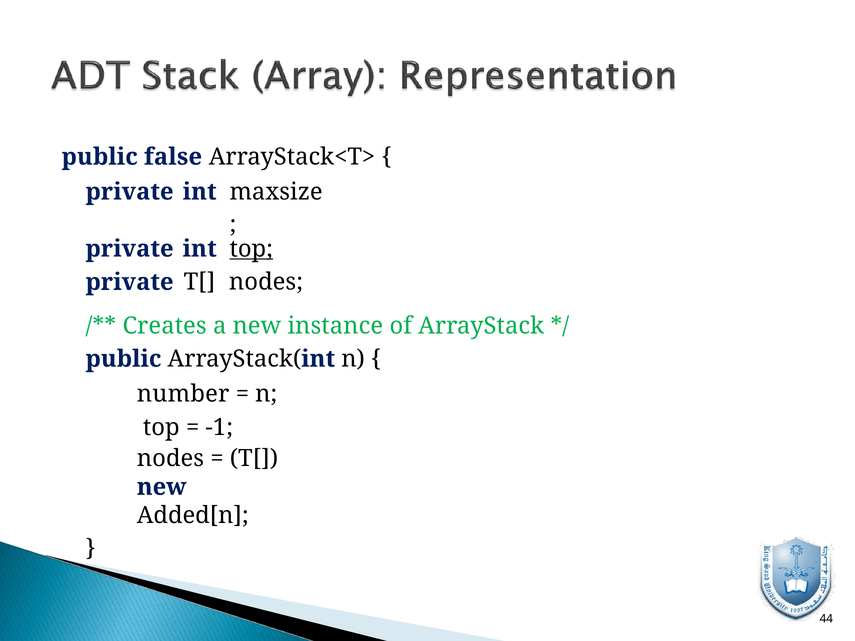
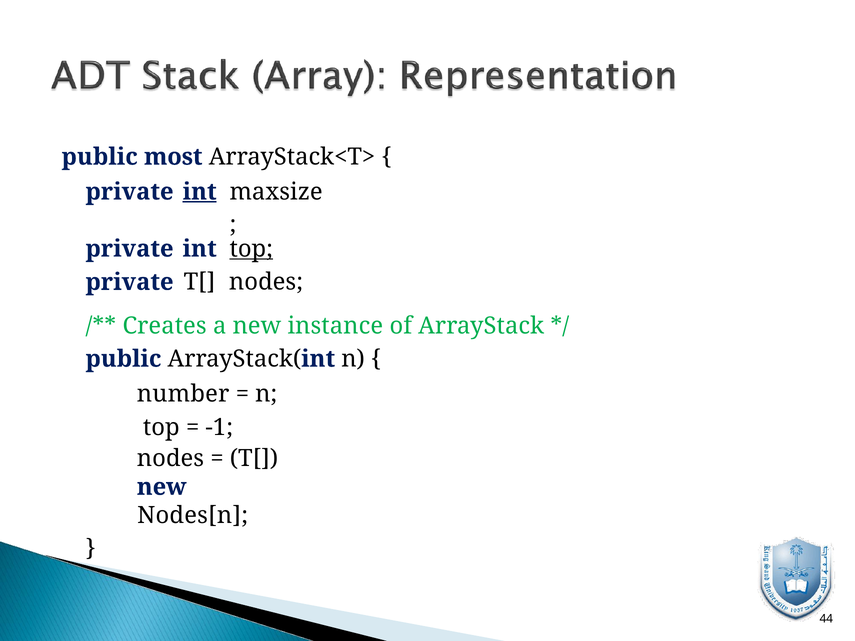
false: false -> most
int at (200, 192) underline: none -> present
Added[n: Added[n -> Nodes[n
